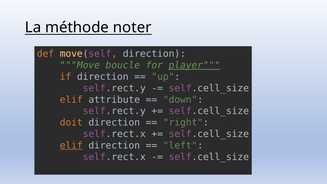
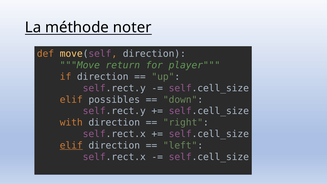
boucle: boucle -> return
player underline: present -> none
attribute: attribute -> possibles
doit: doit -> with
